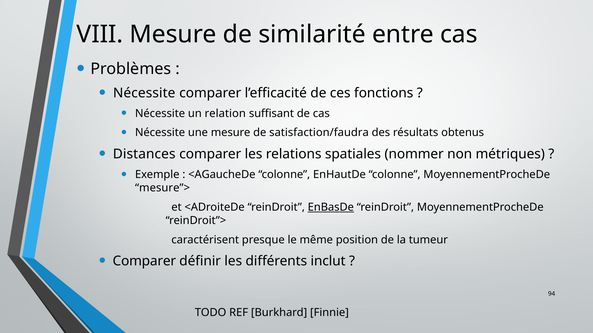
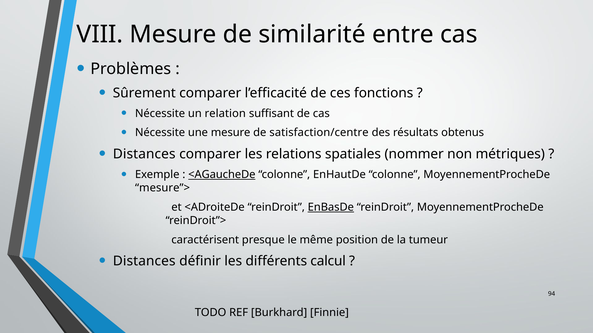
Nécessite at (144, 93): Nécessite -> Sûrement
satisfaction/faudra: satisfaction/faudra -> satisfaction/centre
<AGaucheDe underline: none -> present
Comparer at (144, 262): Comparer -> Distances
inclut: inclut -> calcul
